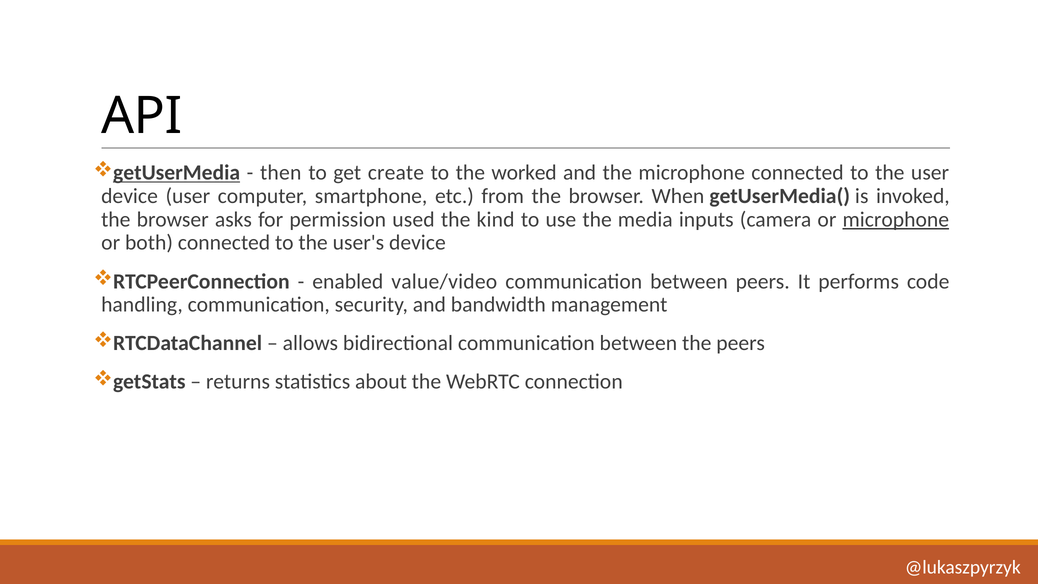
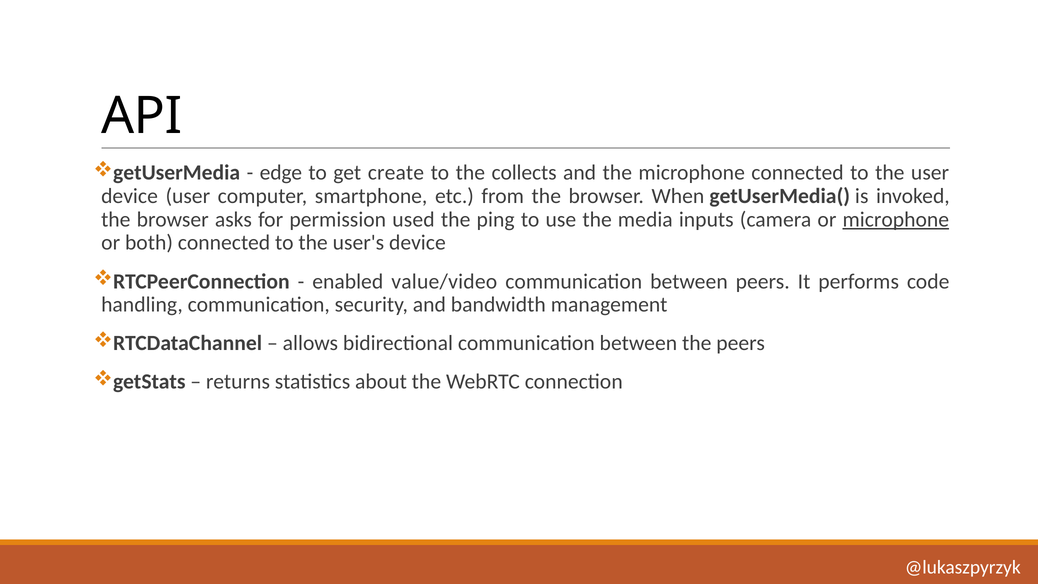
getUserMedia underline: present -> none
then: then -> edge
worked: worked -> collects
kind: kind -> ping
